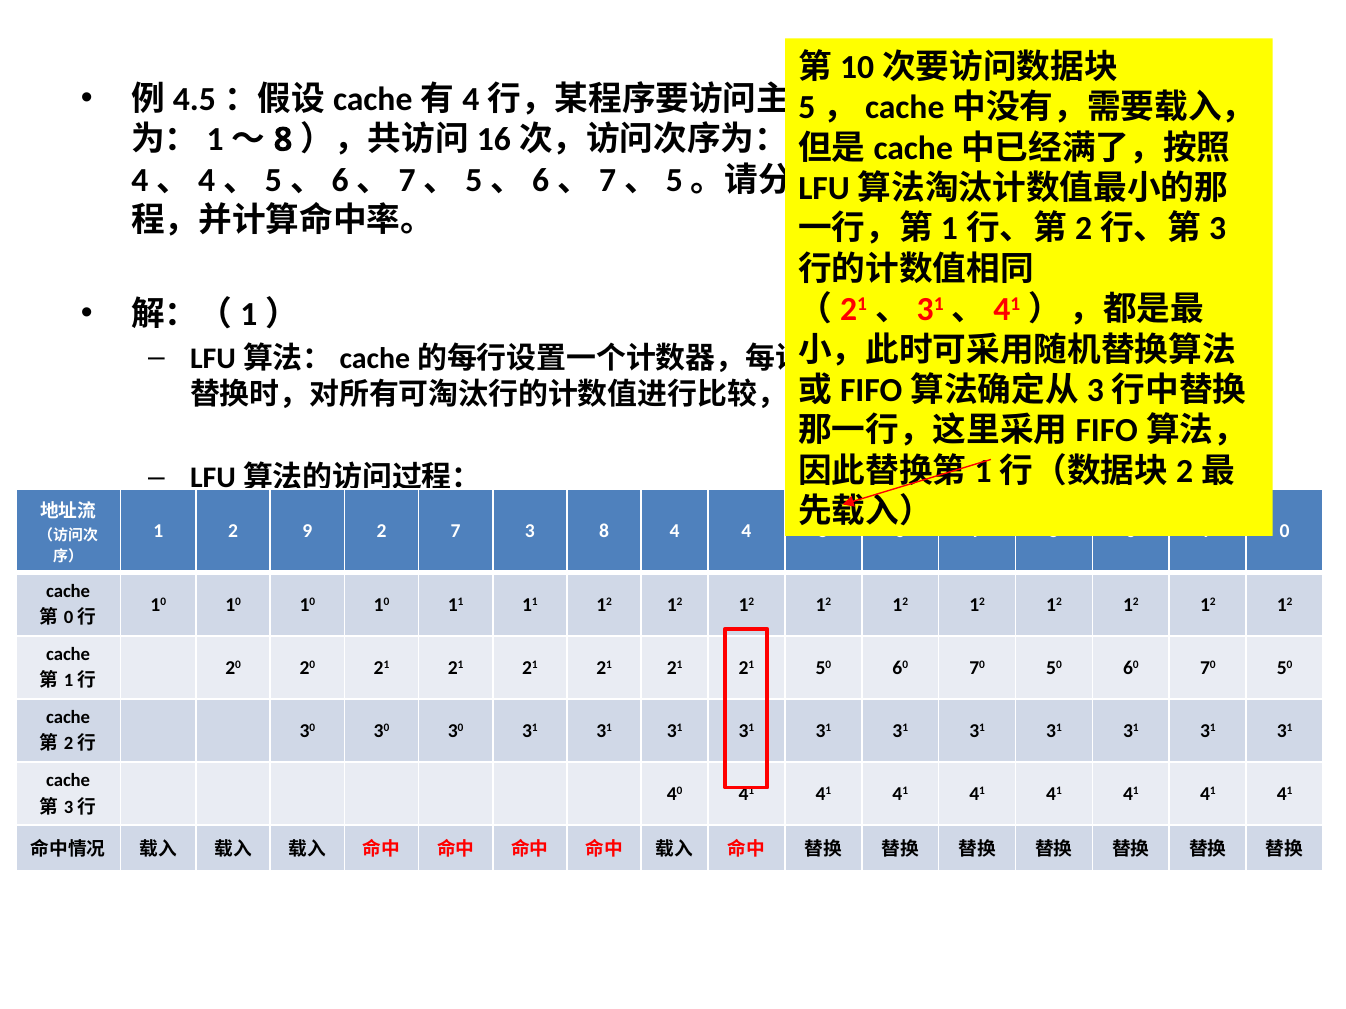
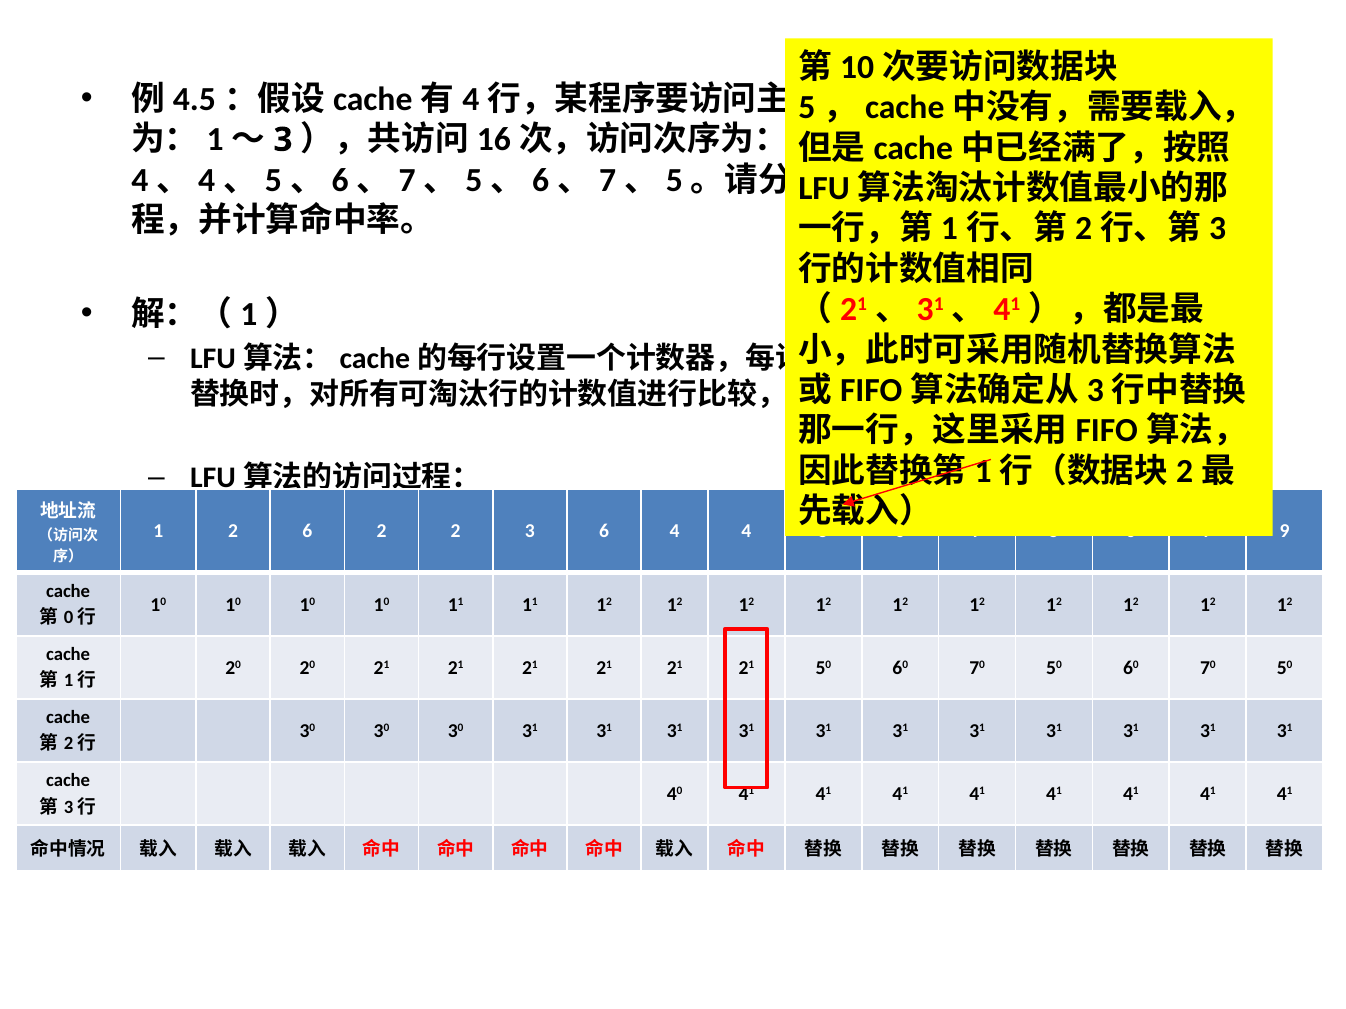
8 at (283, 140): 8 -> 3
2 9: 9 -> 6
2 7: 7 -> 2
3 8: 8 -> 6
0: 0 -> 9
